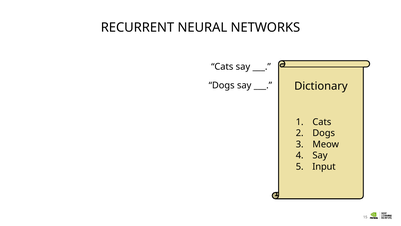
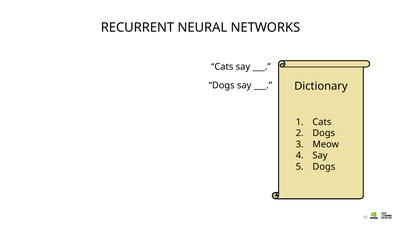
Input at (324, 166): Input -> Dogs
